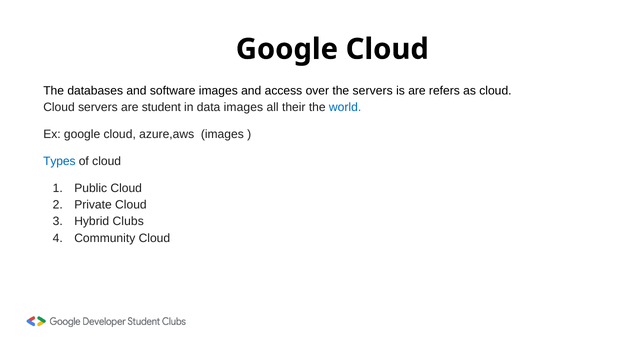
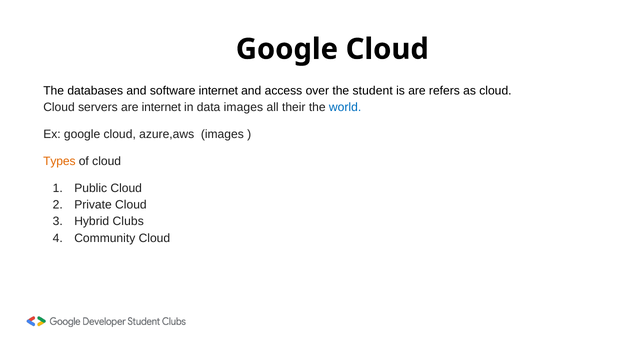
software images: images -> internet
the servers: servers -> student
are student: student -> internet
Types colour: blue -> orange
